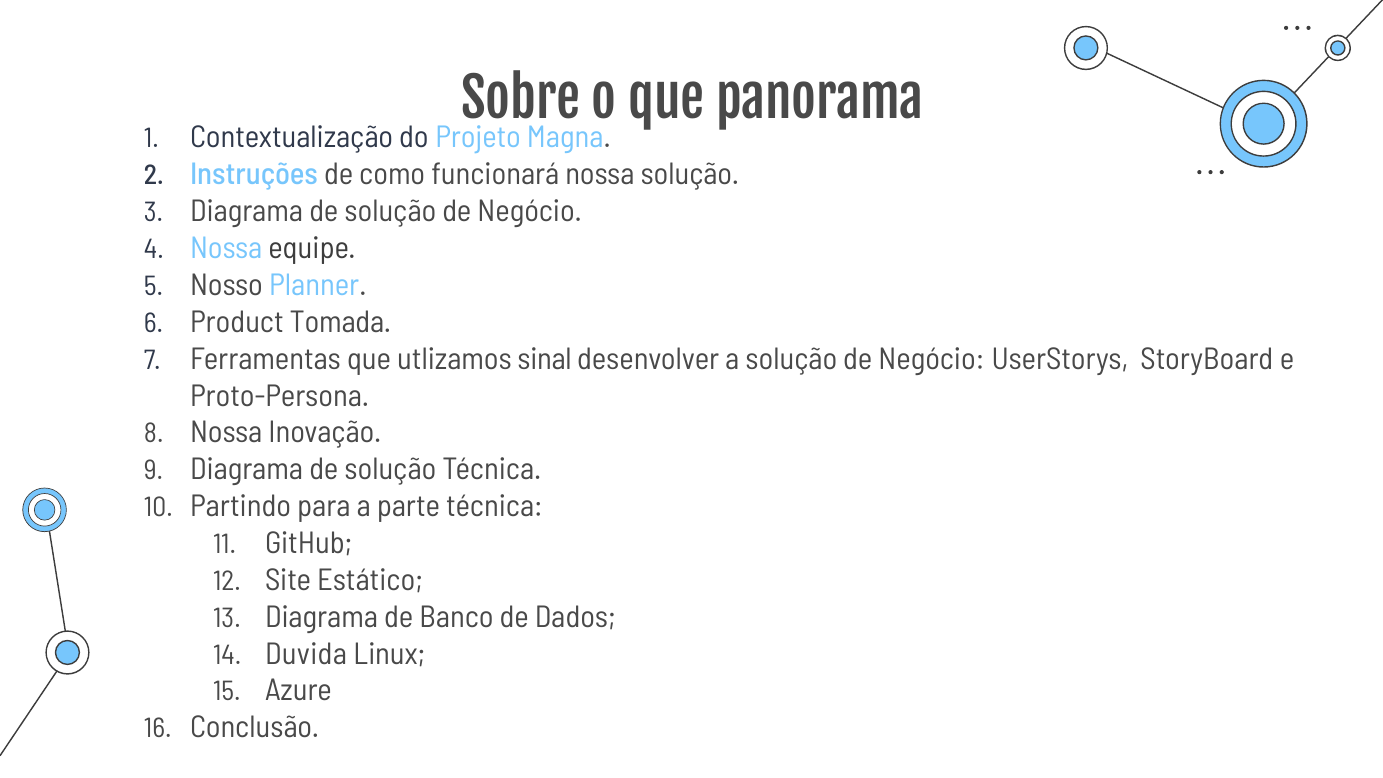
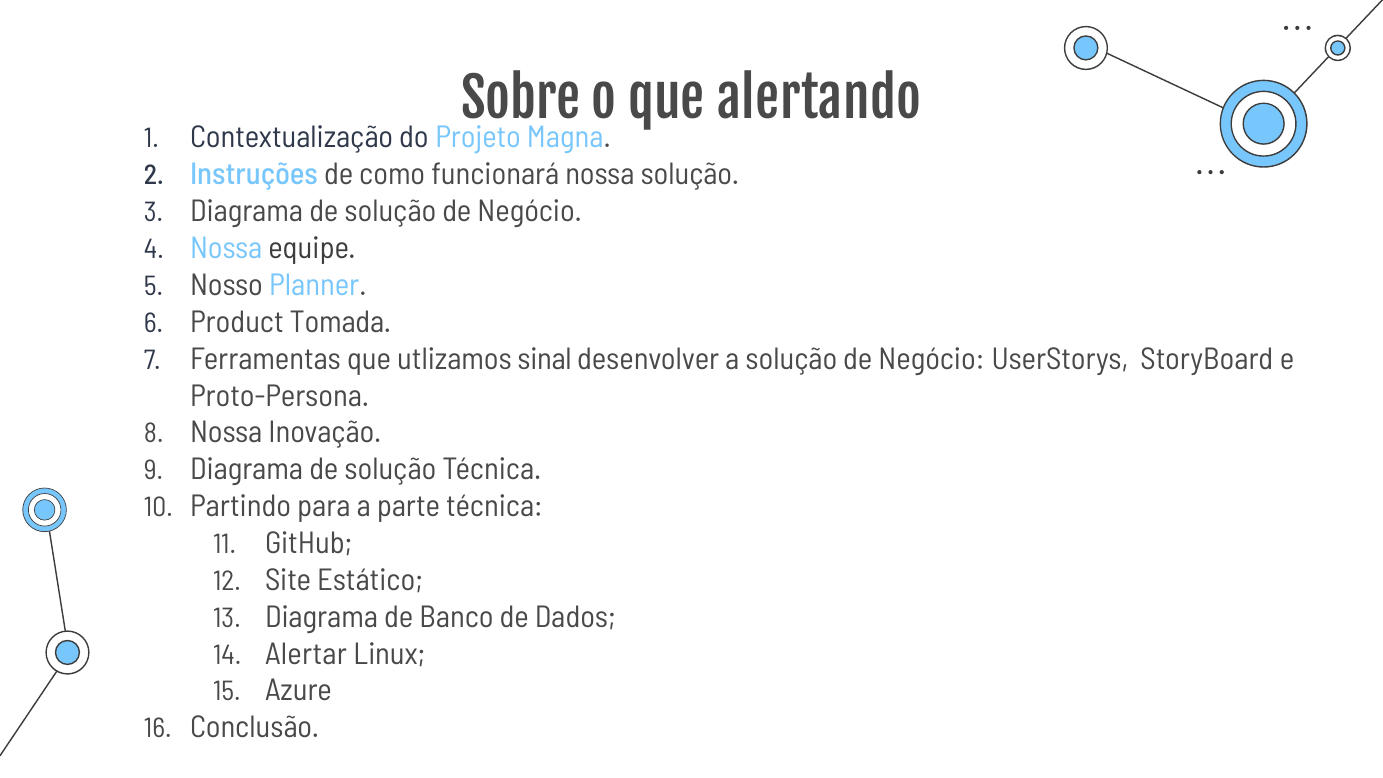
panorama: panorama -> alertando
Duvida: Duvida -> Alertar
